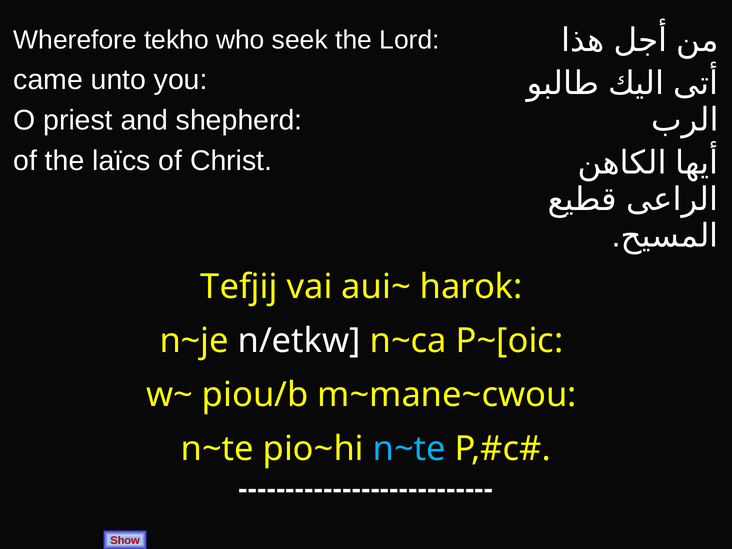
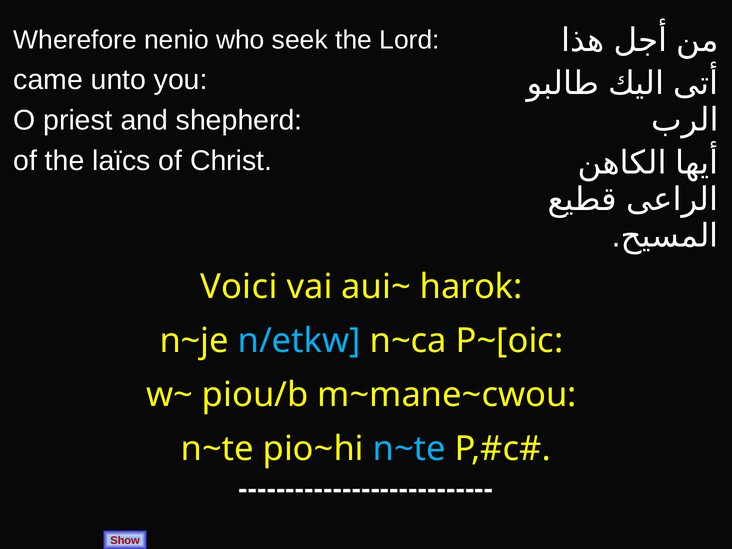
tekho: tekho -> nenio
Tefjij: Tefjij -> Voici
n/etkw colour: white -> light blue
